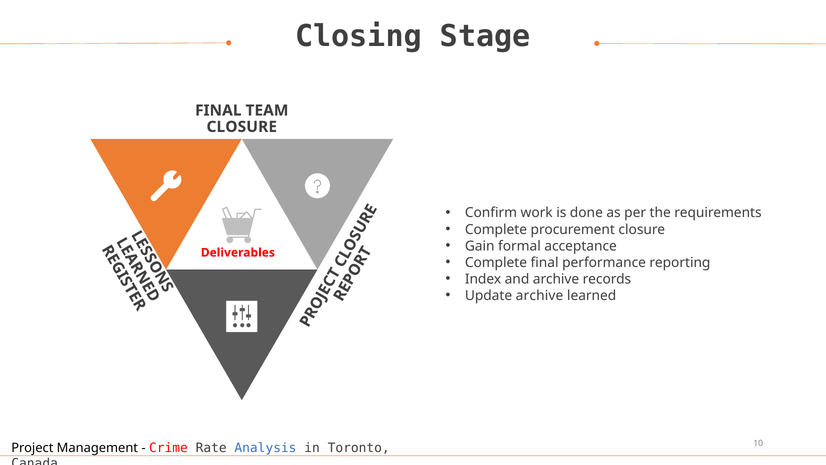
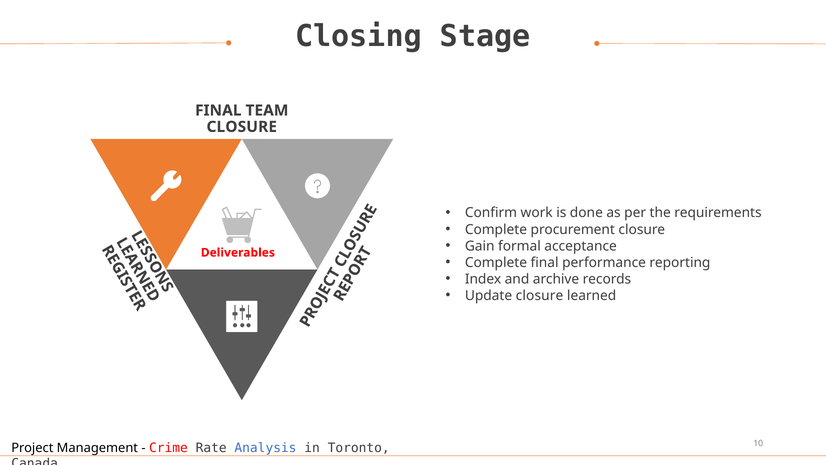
Update archive: archive -> closure
